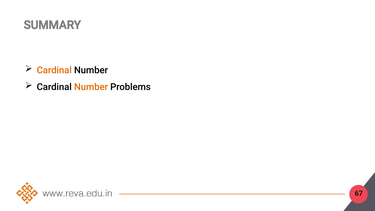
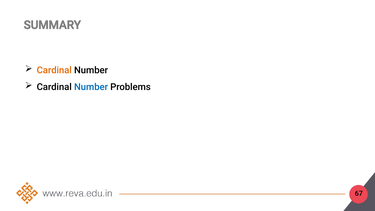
Number at (91, 87) colour: orange -> blue
